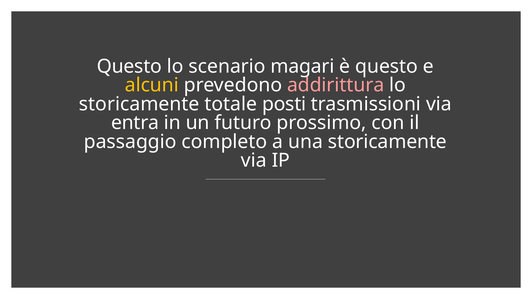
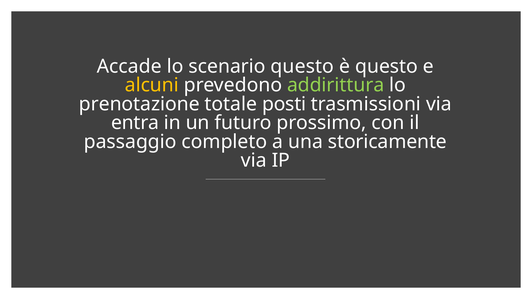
Questo at (129, 66): Questo -> Accade
scenario magari: magari -> questo
addirittura colour: pink -> light green
storicamente at (139, 104): storicamente -> prenotazione
